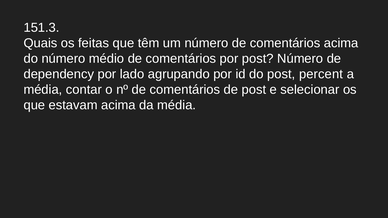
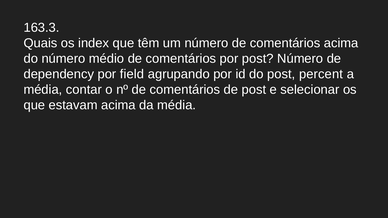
151.3: 151.3 -> 163.3
feitas: feitas -> index
lado: lado -> field
